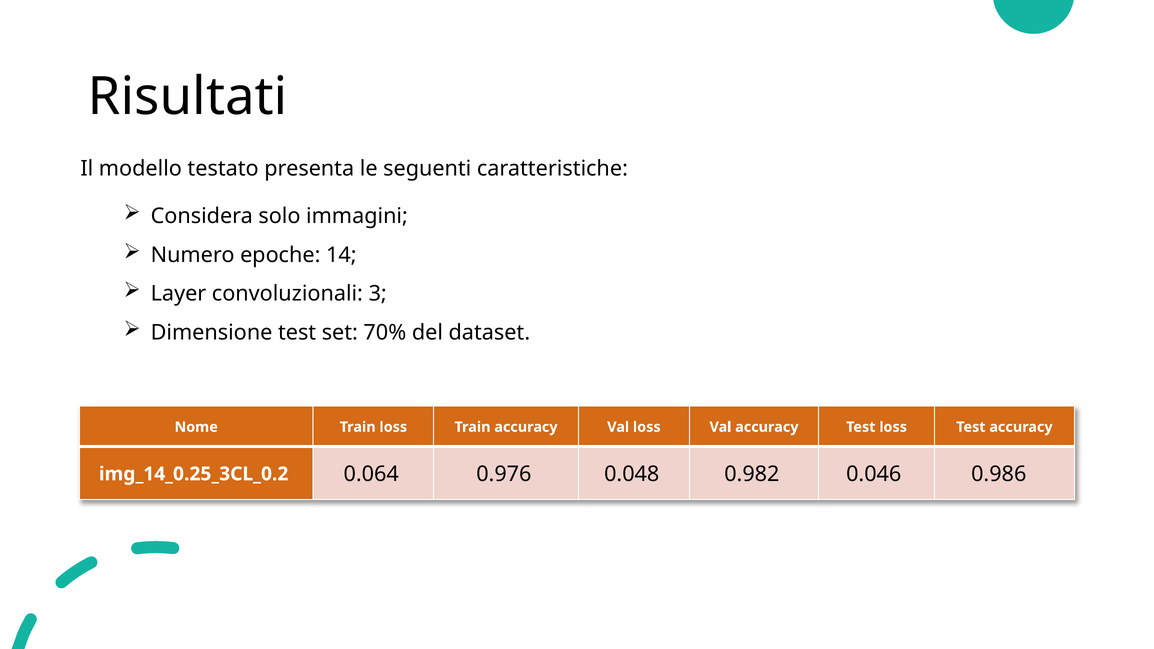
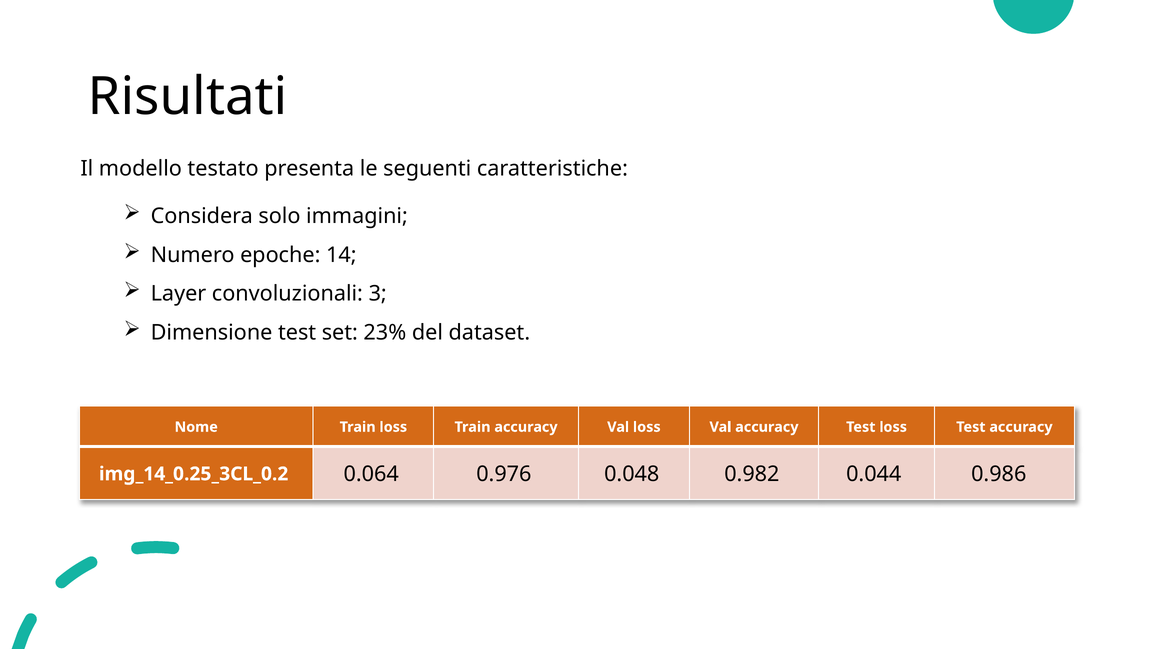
70%: 70% -> 23%
0.046: 0.046 -> 0.044
